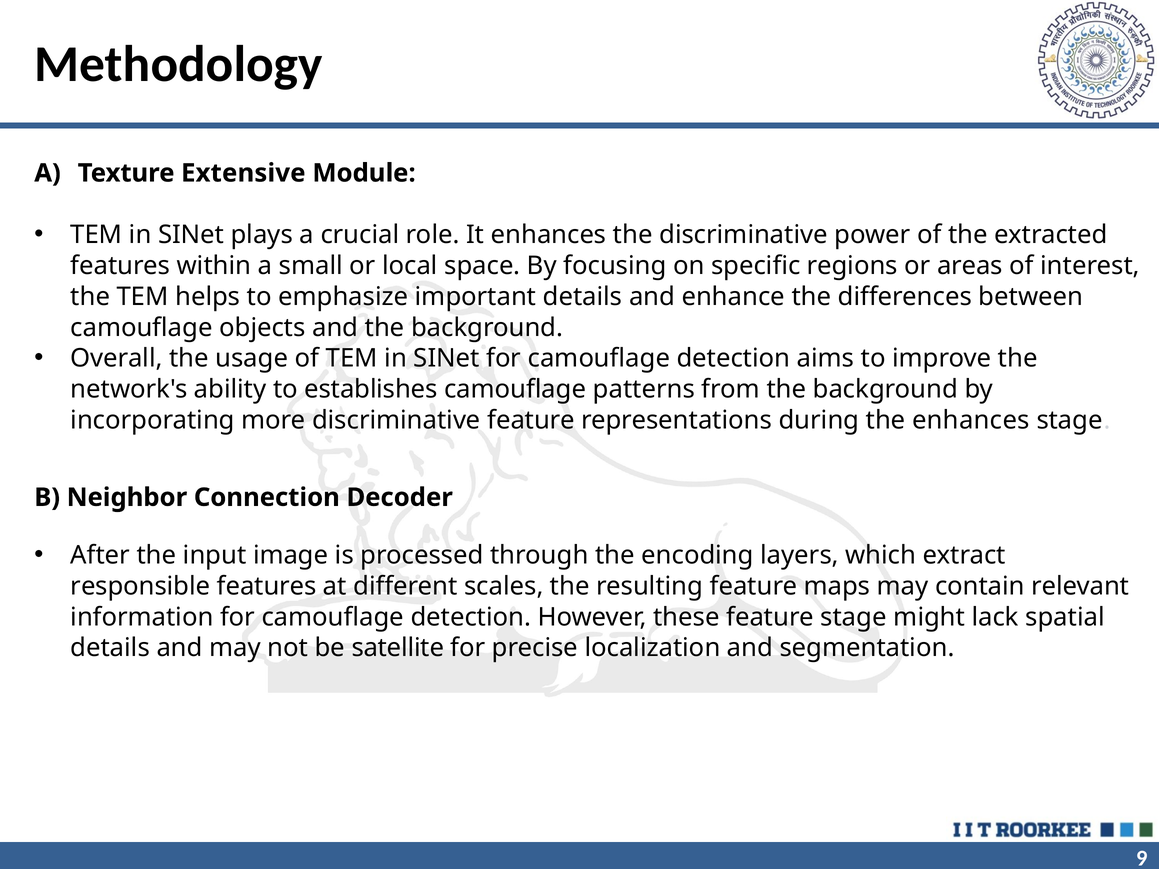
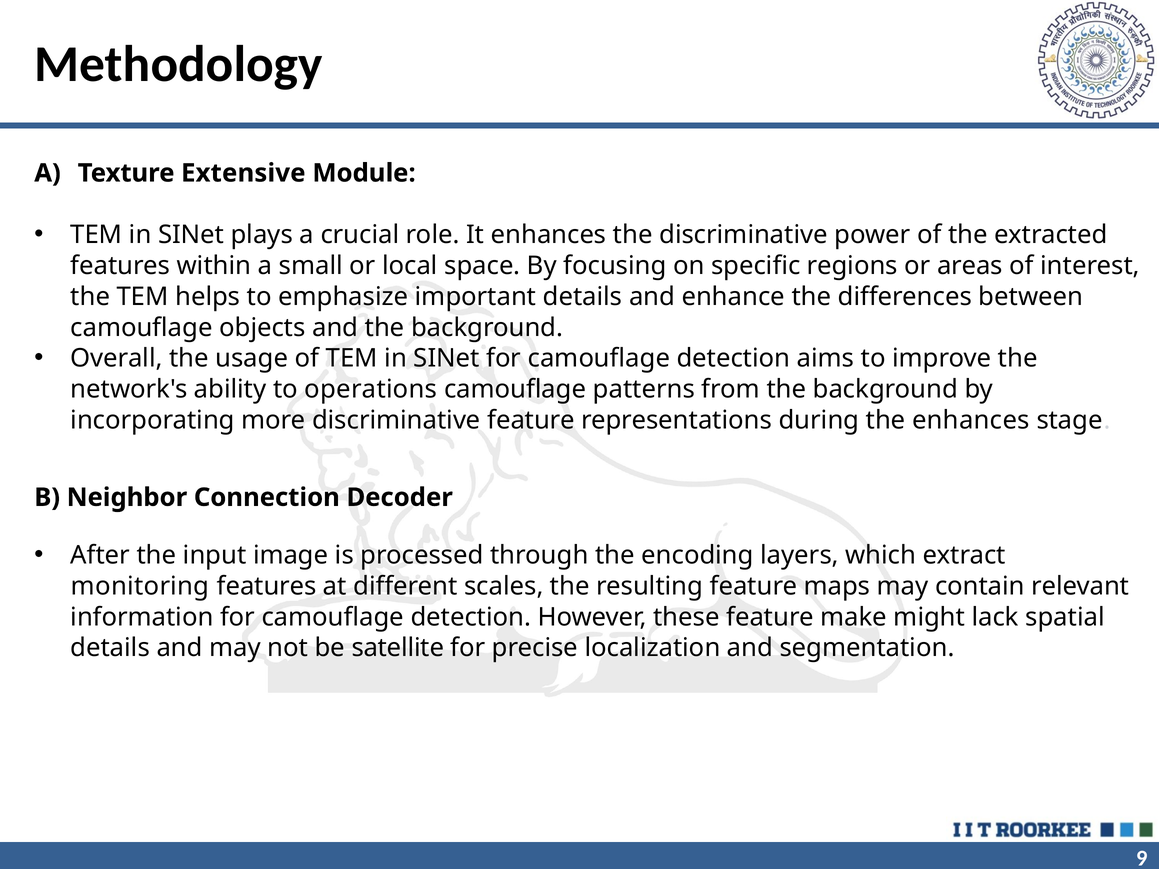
establishes: establishes -> operations
responsible: responsible -> monitoring
feature stage: stage -> make
